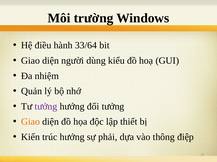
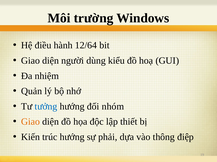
33/64: 33/64 -> 12/64
tưởng at (46, 107) colour: purple -> blue
đối tưởng: tưởng -> nhóm
